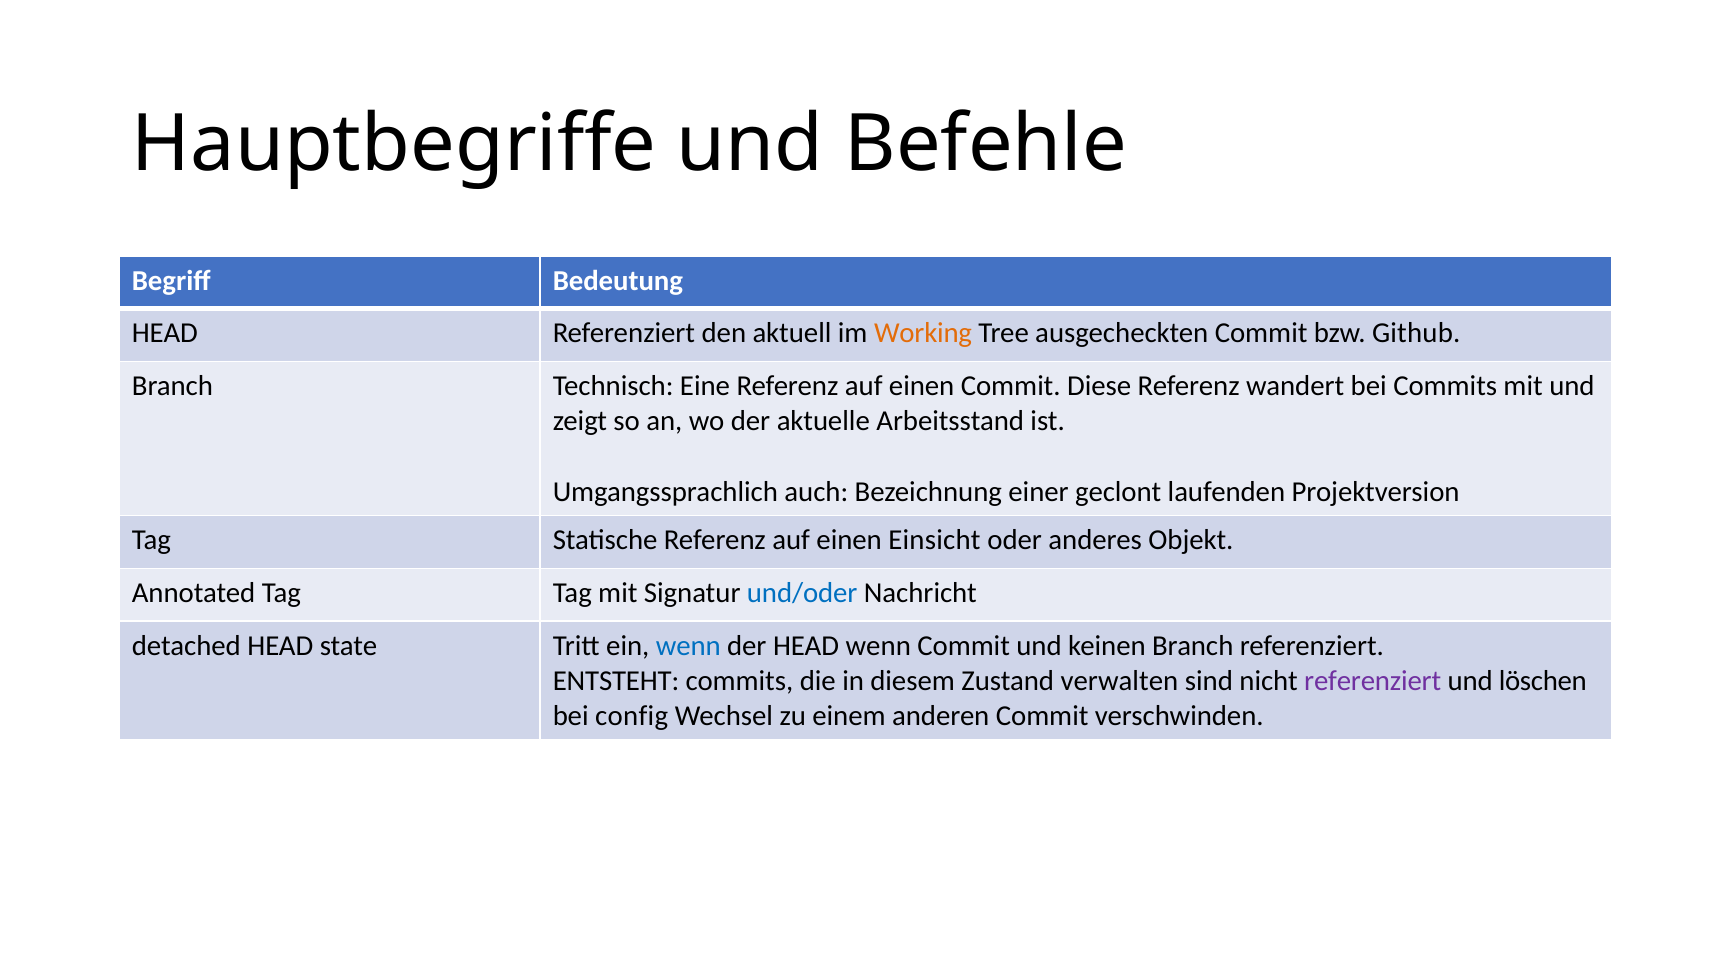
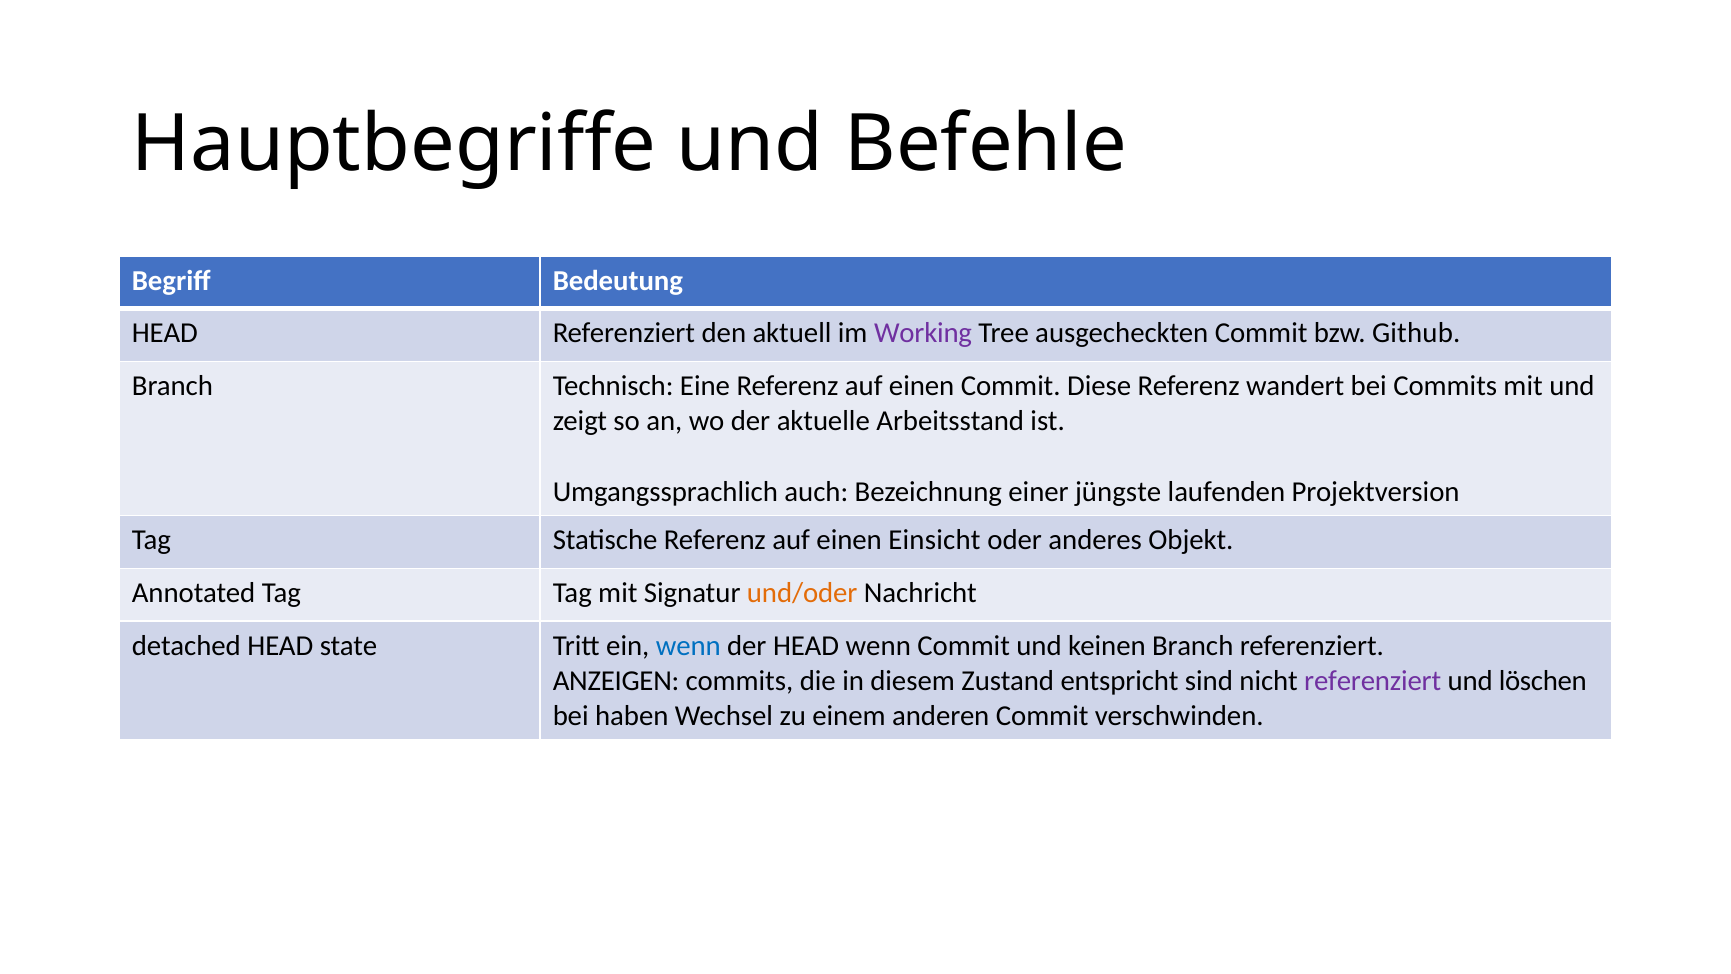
Working colour: orange -> purple
geclont: geclont -> jüngste
und/oder colour: blue -> orange
ENTSTEHT: ENTSTEHT -> ANZEIGEN
verwalten: verwalten -> entspricht
config: config -> haben
